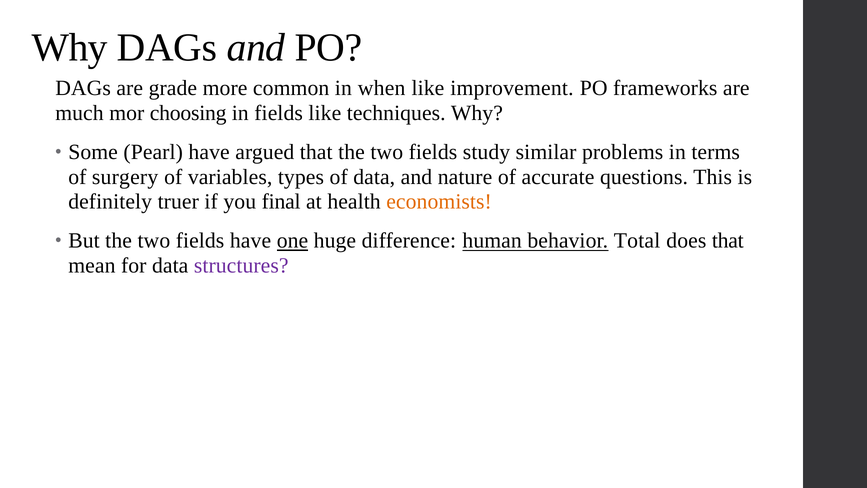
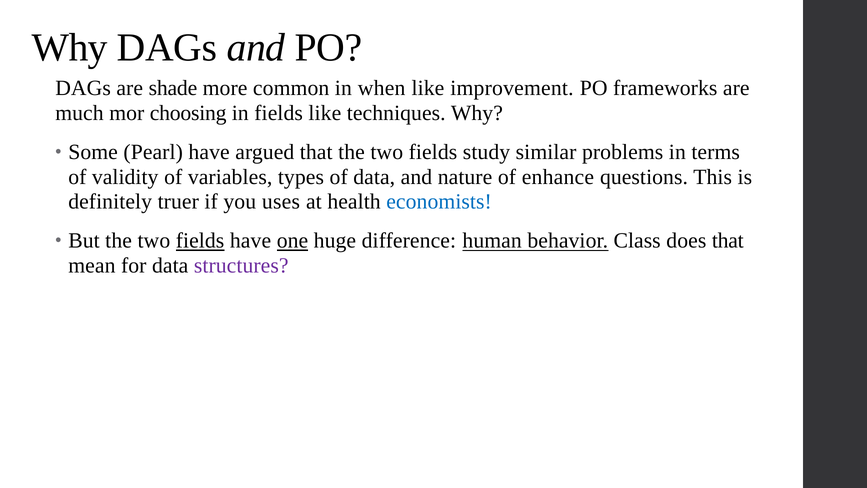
grade: grade -> shade
surgery: surgery -> validity
accurate: accurate -> enhance
final: final -> uses
economists colour: orange -> blue
fields at (200, 241) underline: none -> present
Total: Total -> Class
